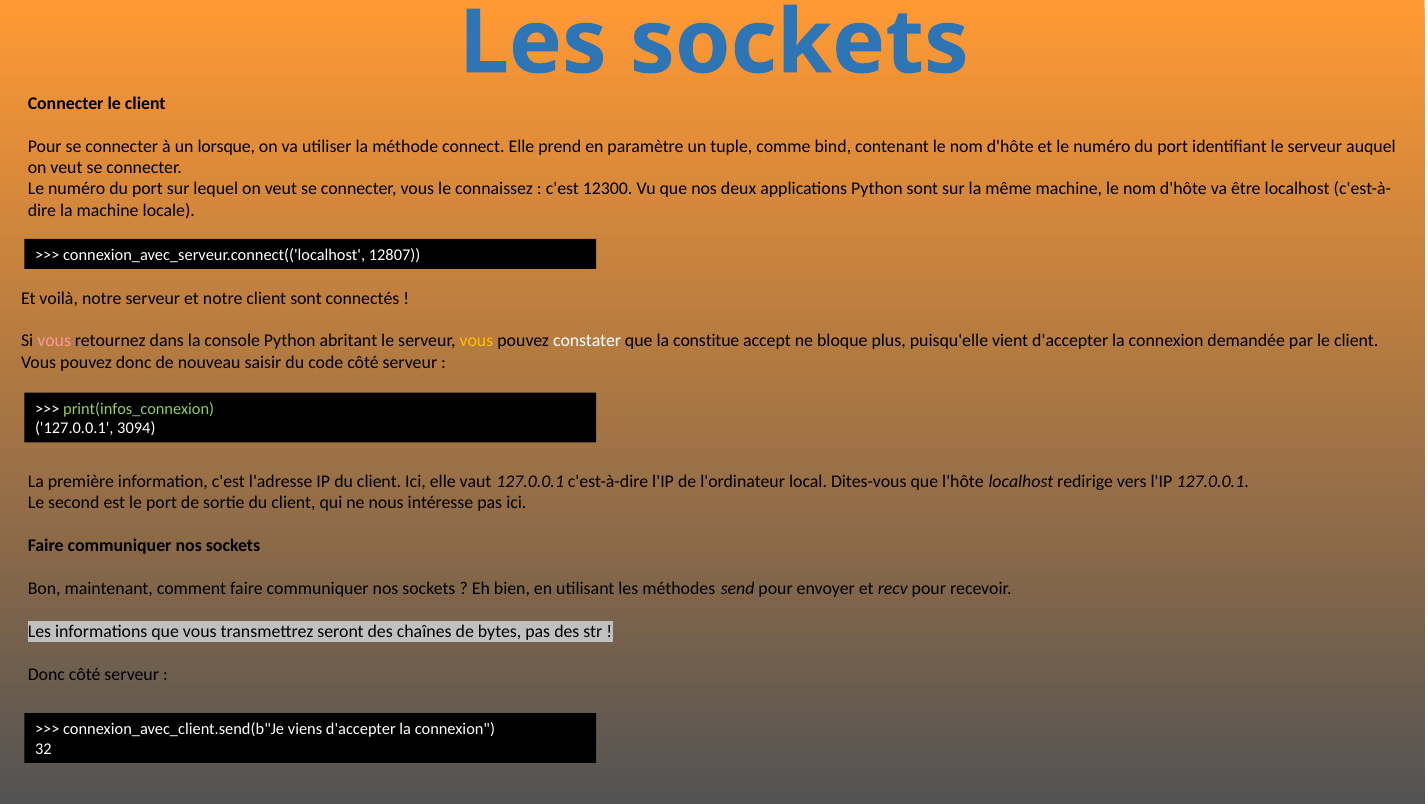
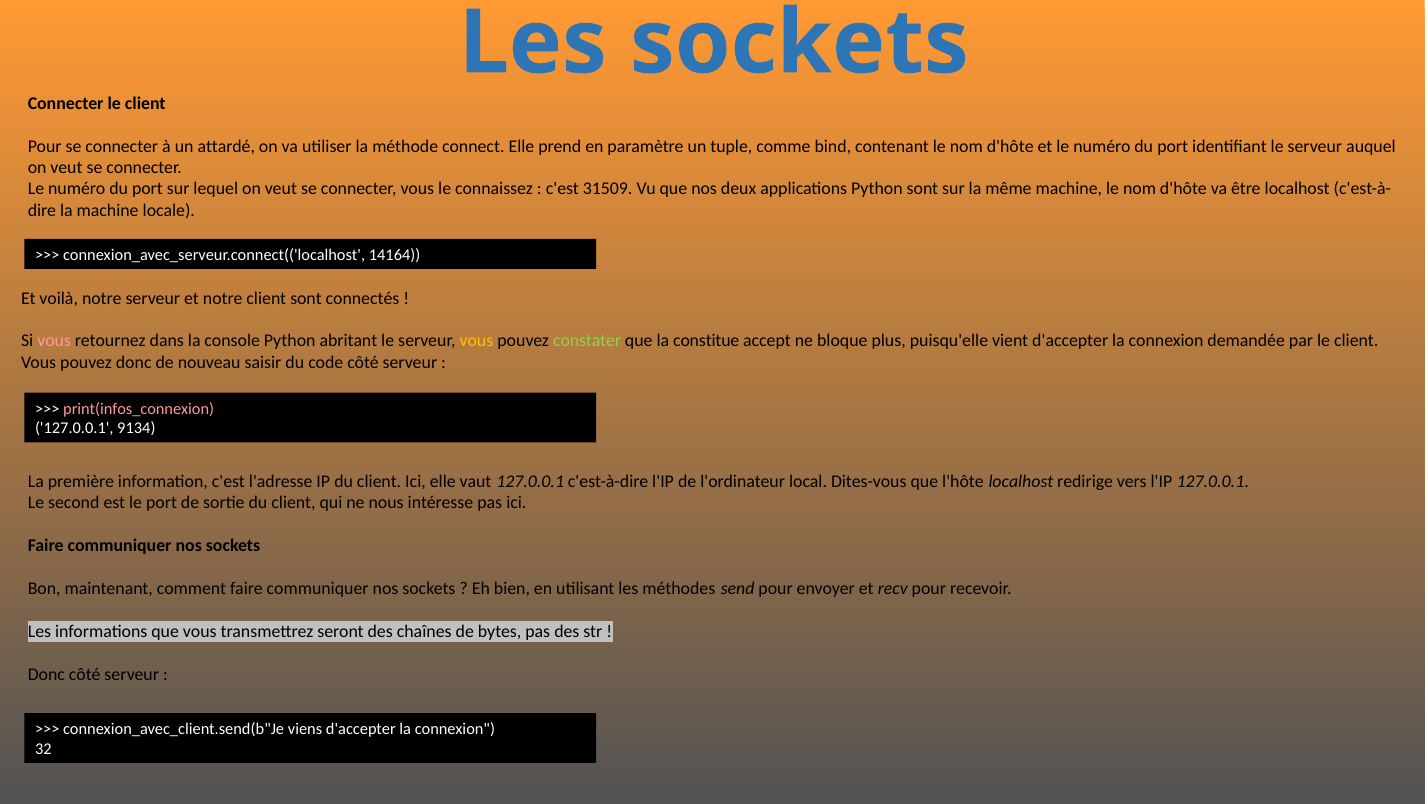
lorsque: lorsque -> attardé
12300: 12300 -> 31509
12807: 12807 -> 14164
constater colour: white -> light green
print(infos_connexion colour: light green -> pink
3094: 3094 -> 9134
